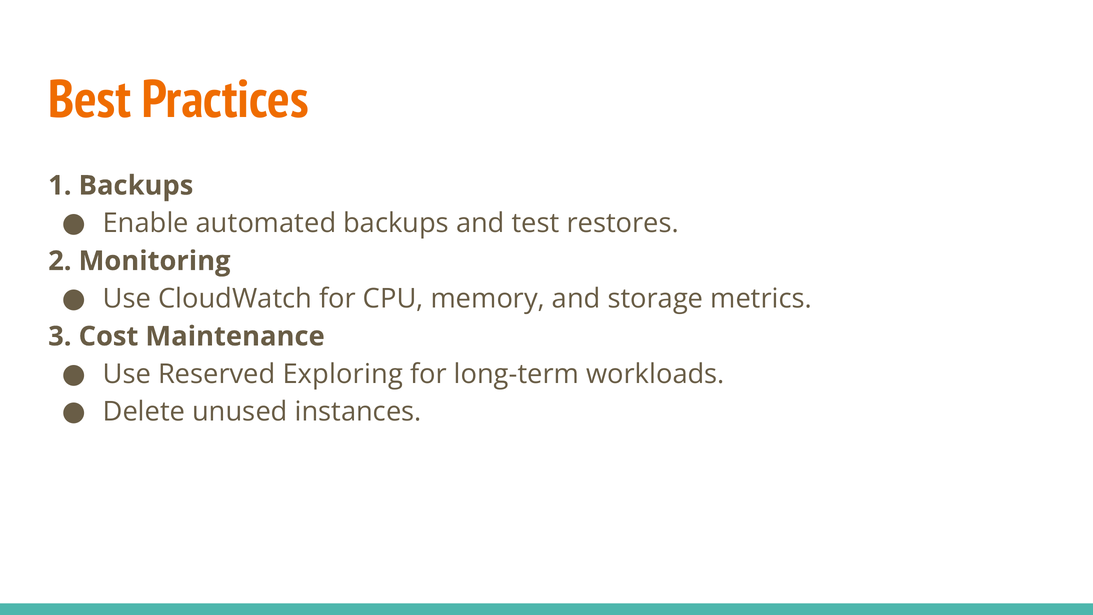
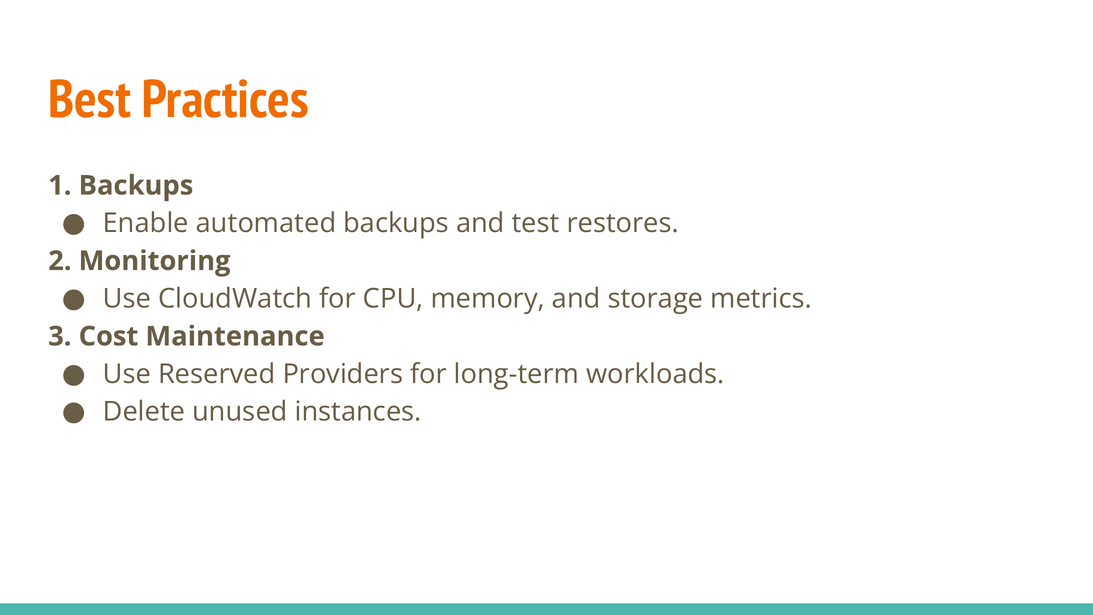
Exploring: Exploring -> Providers
